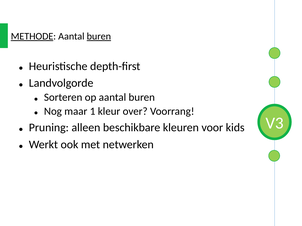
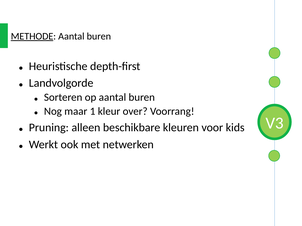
buren at (99, 36) underline: present -> none
